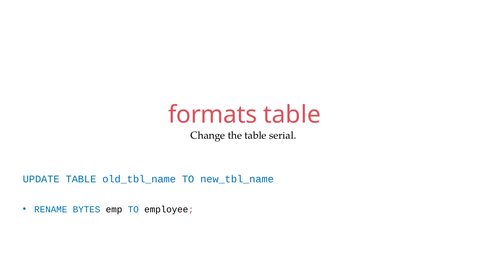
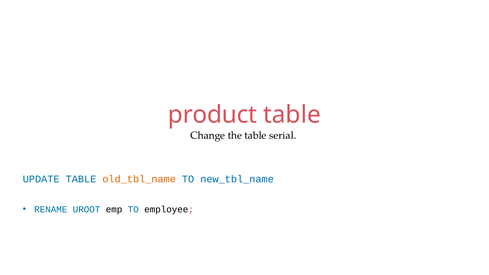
formats: formats -> product
old_tbl_name colour: blue -> orange
BYTES: BYTES -> UROOT
